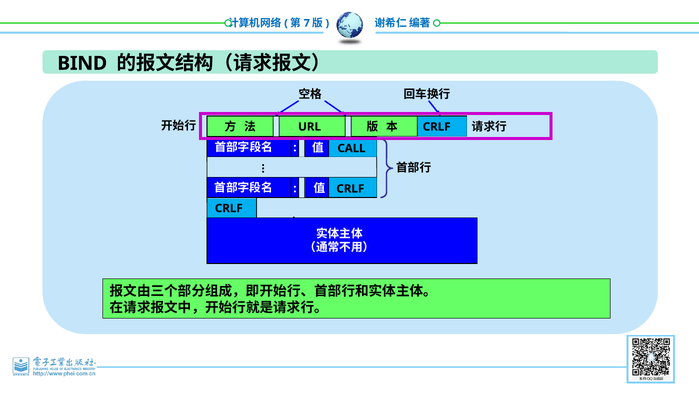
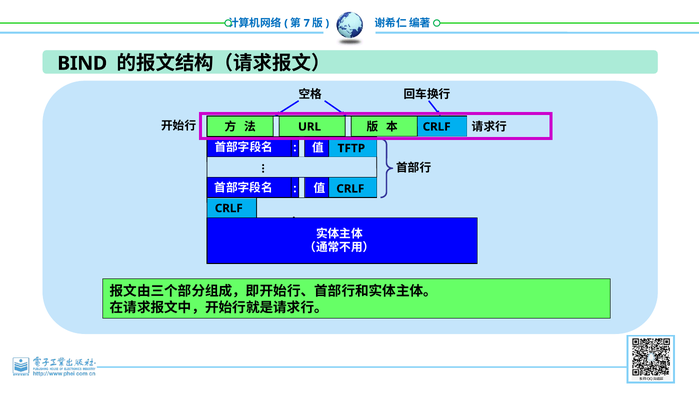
CALL: CALL -> TFTP
